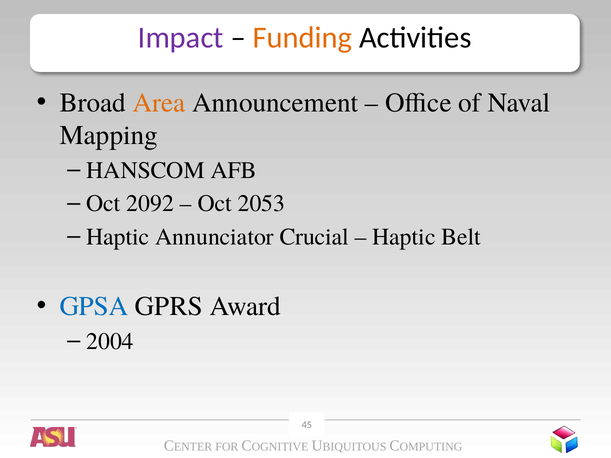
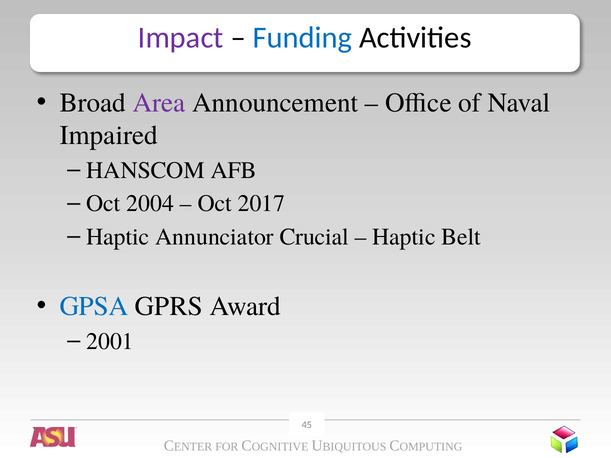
Funding colour: orange -> blue
Area colour: orange -> purple
Mapping: Mapping -> Impaired
2092: 2092 -> 2004
2053: 2053 -> 2017
2004: 2004 -> 2001
